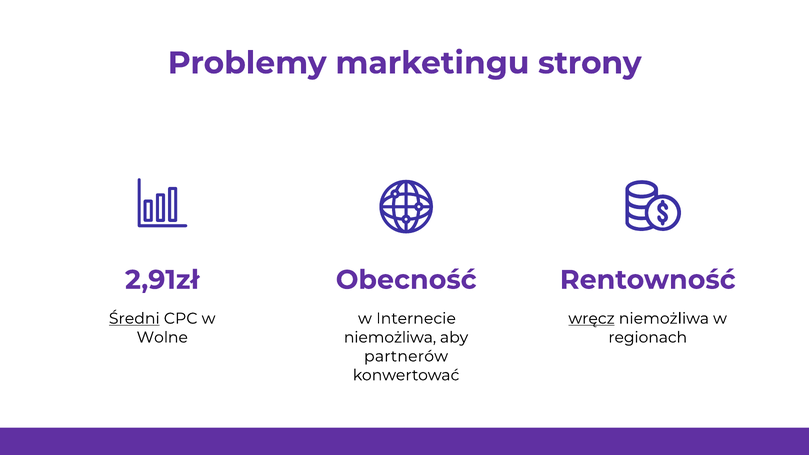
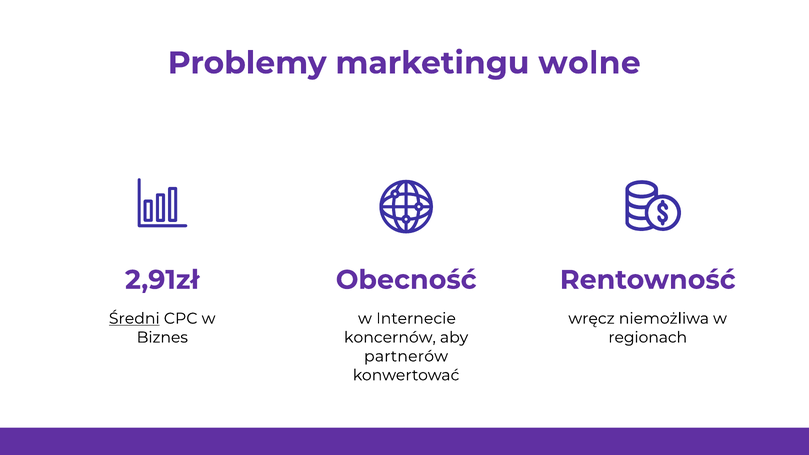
strony: strony -> wolne
wręcz underline: present -> none
Wolne: Wolne -> Biznes
niemożliwa at (390, 337): niemożliwa -> koncernów
